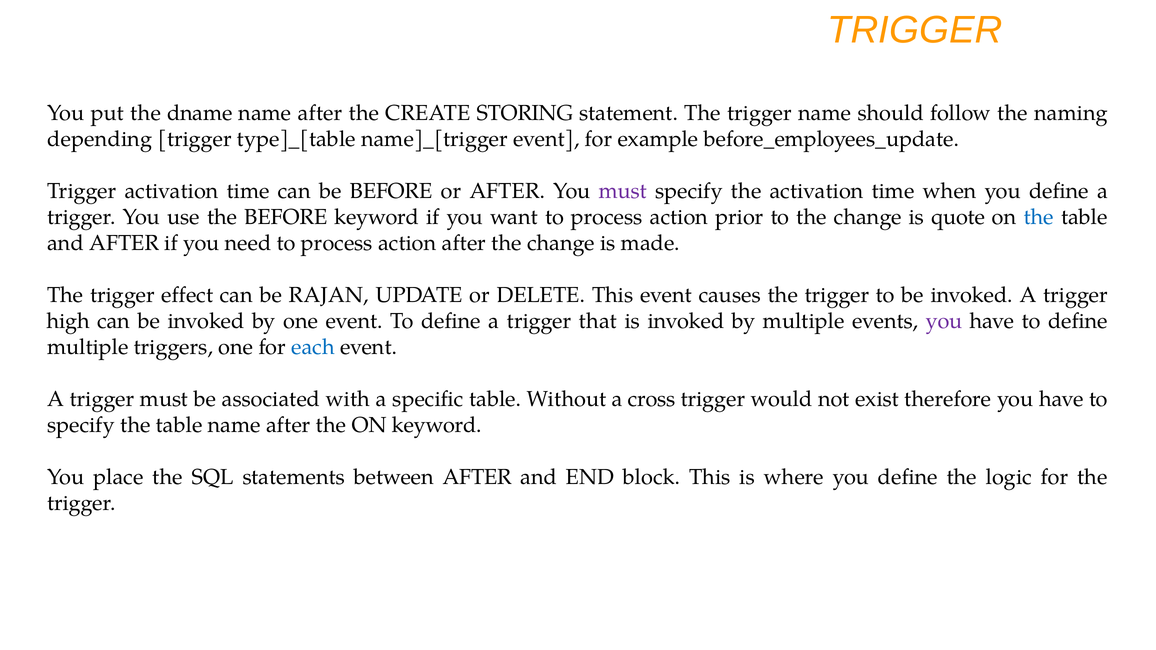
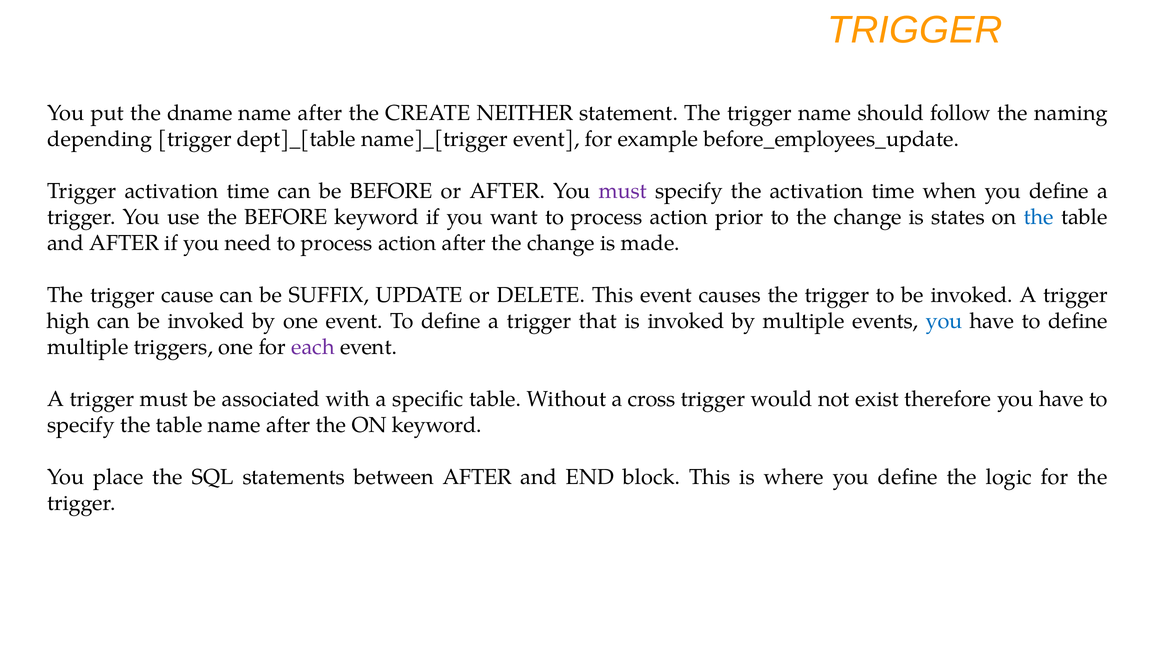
STORING: STORING -> NEITHER
type]_[table: type]_[table -> dept]_[table
quote: quote -> states
effect: effect -> cause
RAJAN: RAJAN -> SUFFIX
you at (944, 321) colour: purple -> blue
each colour: blue -> purple
